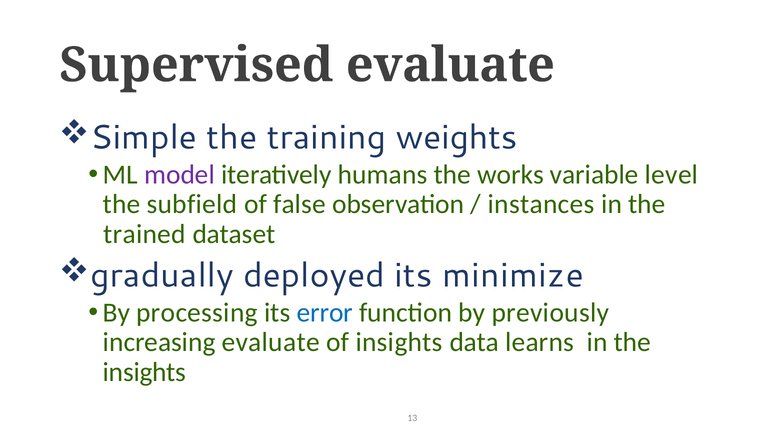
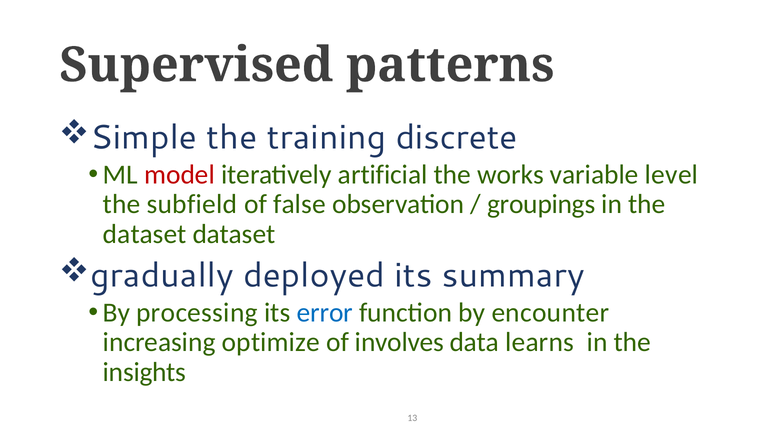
Supervised evaluate: evaluate -> patterns
weights: weights -> discrete
model colour: purple -> red
humans: humans -> artificial
instances: instances -> groupings
trained at (145, 234): trained -> dataset
minimize: minimize -> summary
previously: previously -> encounter
increasing evaluate: evaluate -> optimize
of insights: insights -> involves
